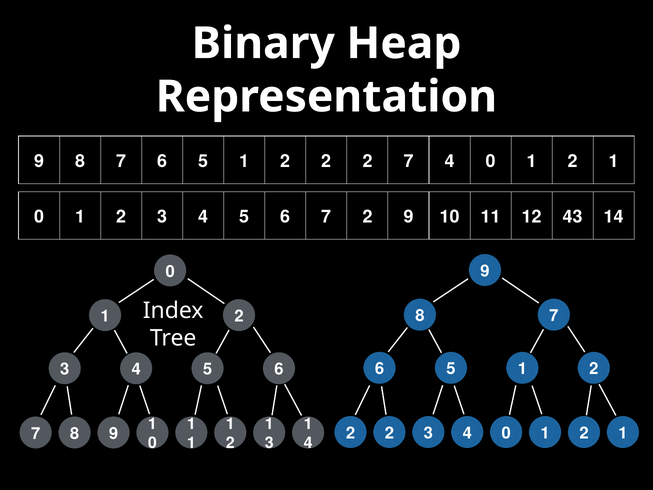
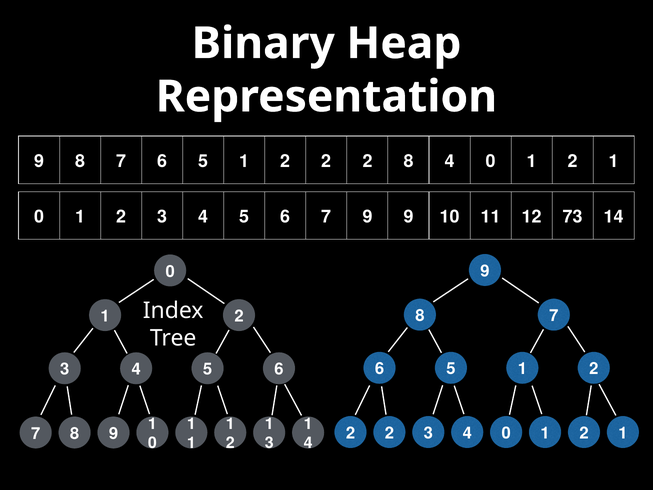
2 7: 7 -> 8
7 2: 2 -> 9
43: 43 -> 73
